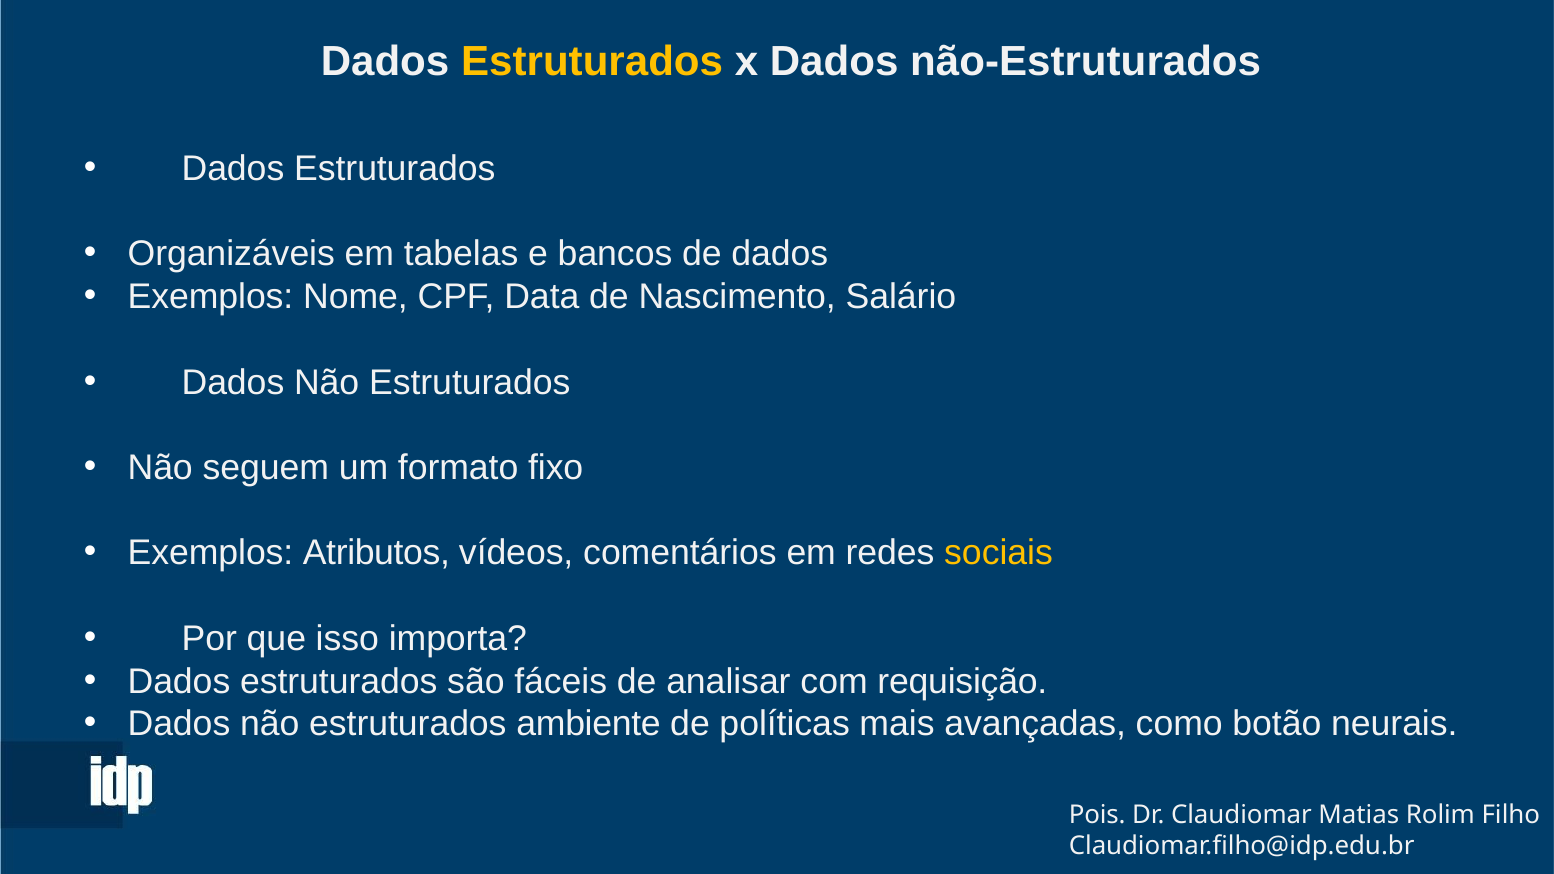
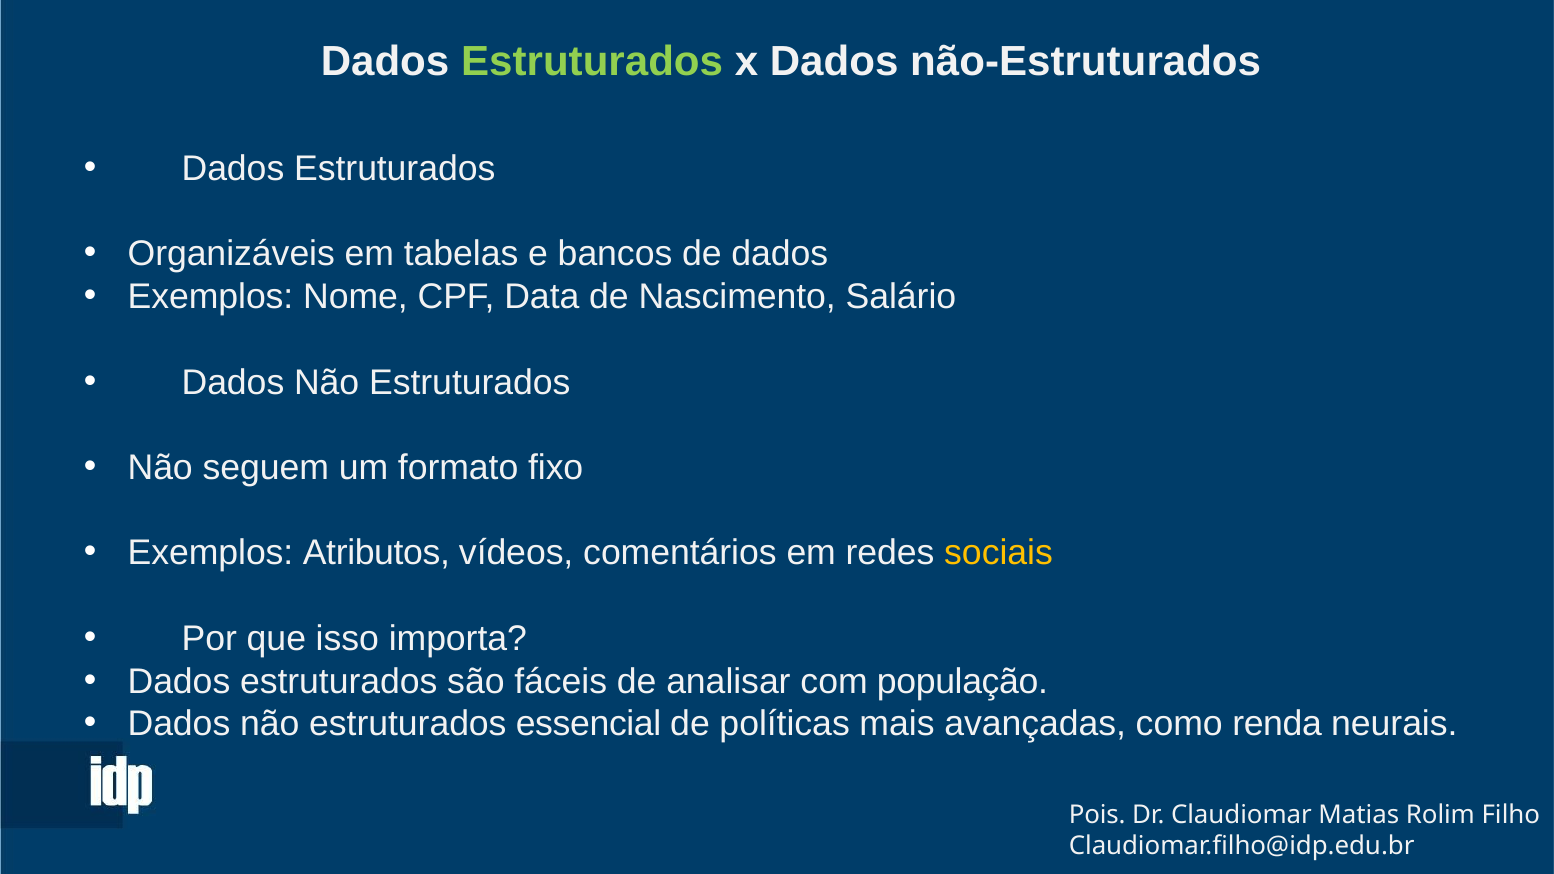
Estruturados at (592, 61) colour: yellow -> light green
requisição: requisição -> população
ambiente: ambiente -> essencial
botão: botão -> renda
